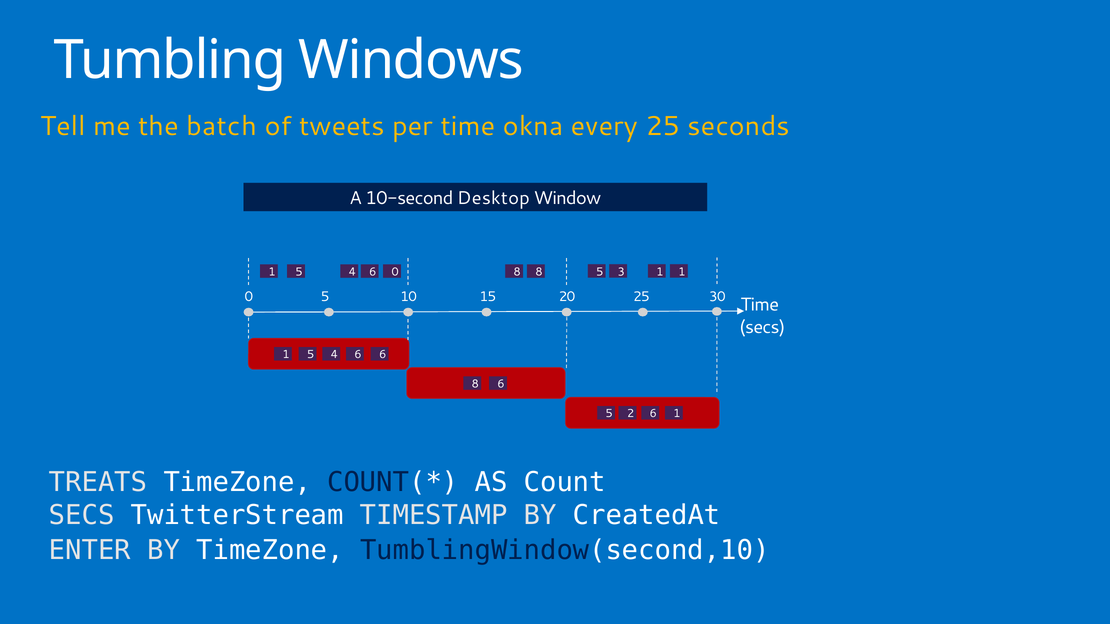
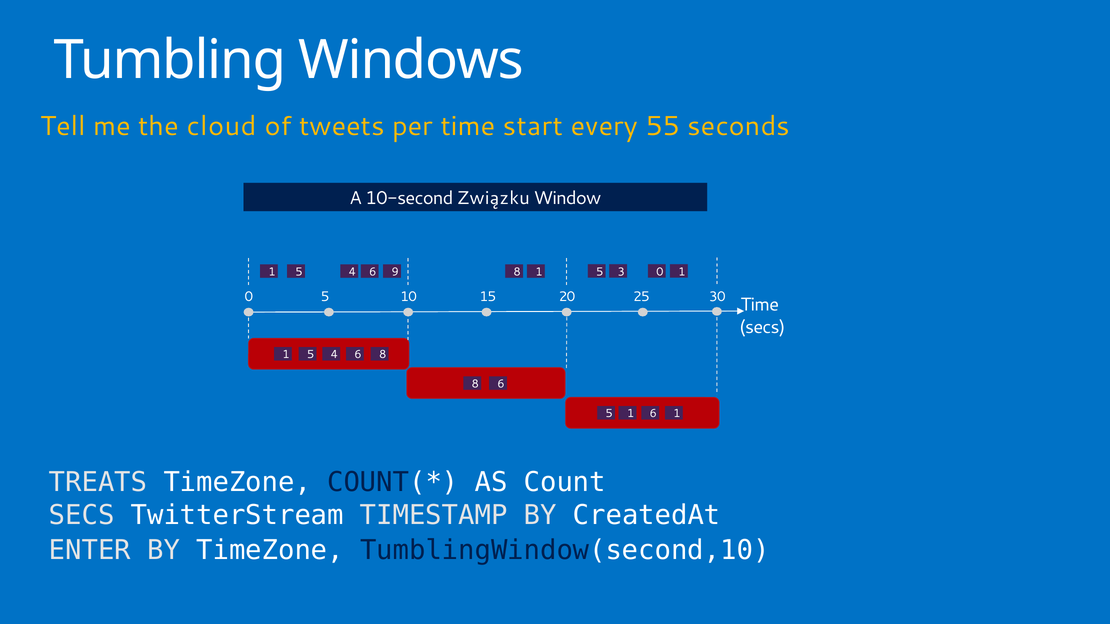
batch: batch -> cloud
okna: okna -> start
every 25: 25 -> 55
Desktop: Desktop -> Związku
3 1: 1 -> 0
4 0: 0 -> 9
8 8: 8 -> 1
4 6: 6 -> 8
5 2: 2 -> 1
